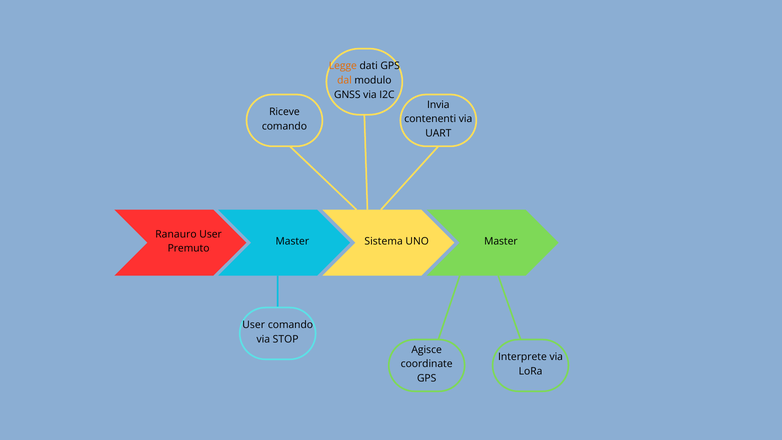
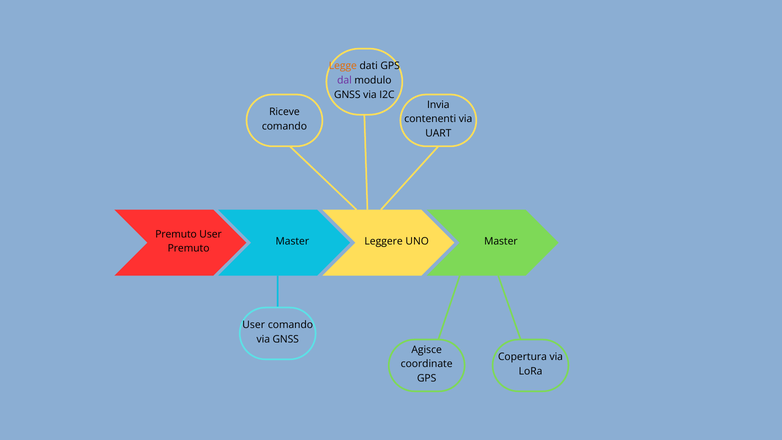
dal colour: orange -> purple
Ranauro at (176, 234): Ranauro -> Premuto
Sistema: Sistema -> Leggere
via STOP: STOP -> GNSS
Interprete: Interprete -> Copertura
